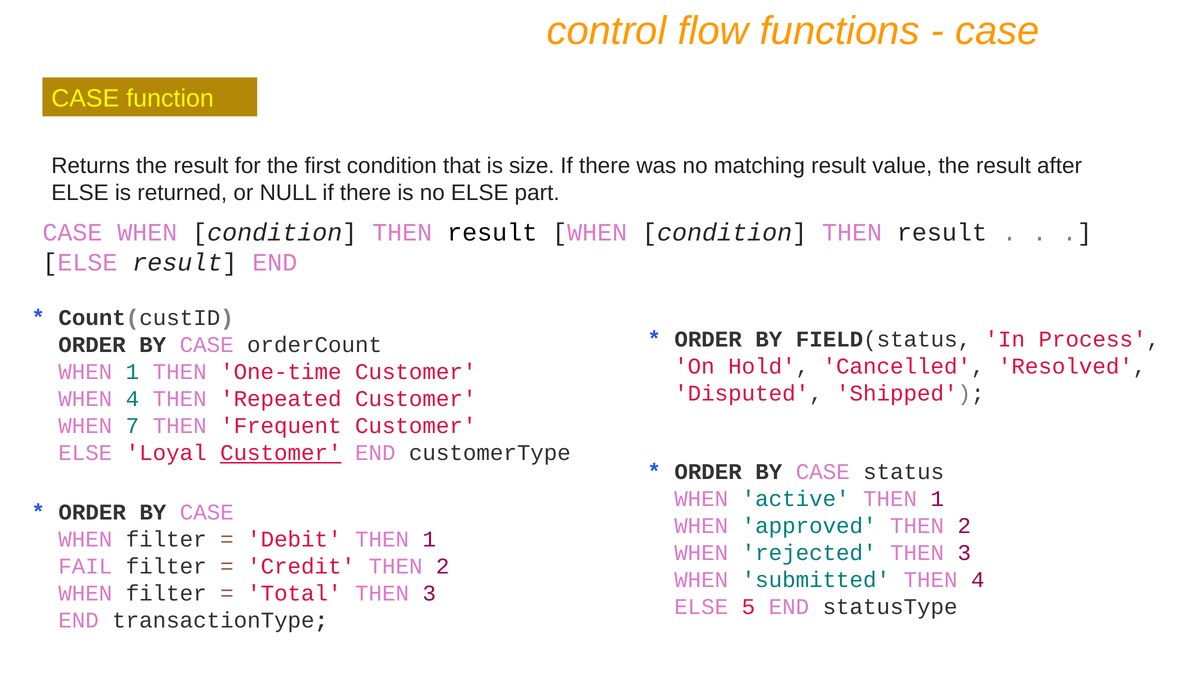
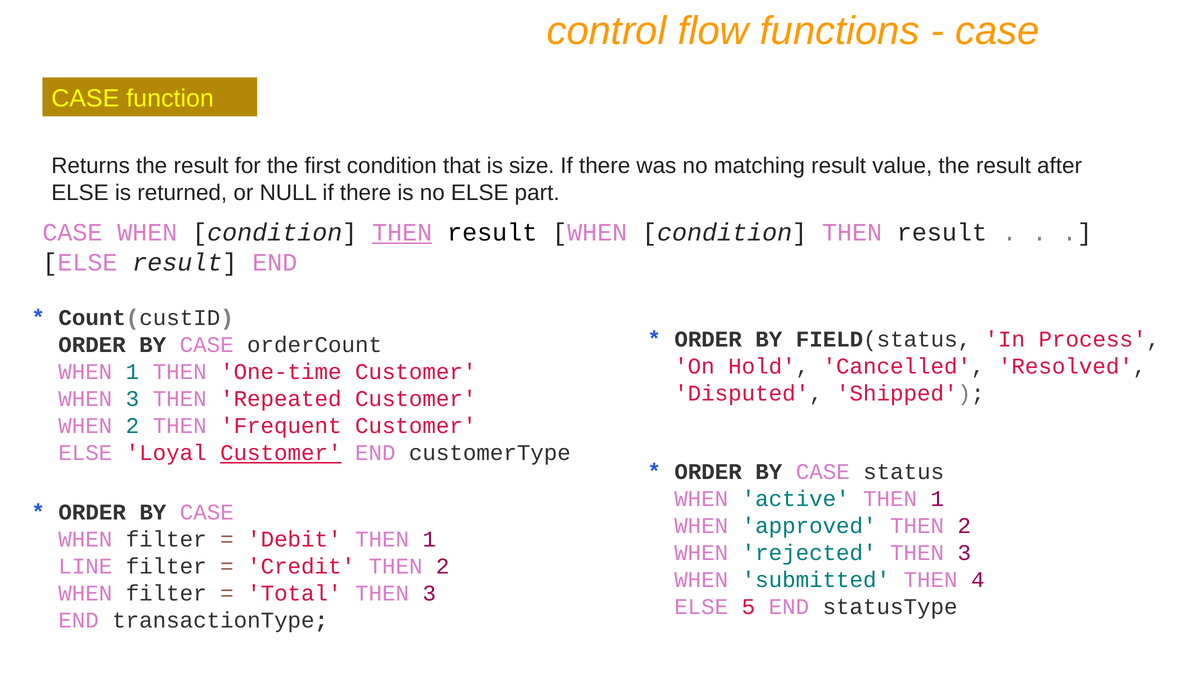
THEN at (402, 232) underline: none -> present
WHEN 4: 4 -> 3
WHEN 7: 7 -> 2
FAIL: FAIL -> LINE
